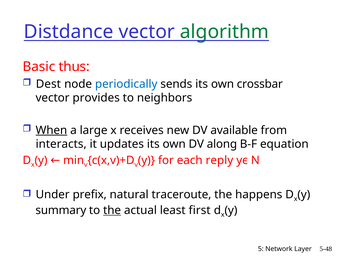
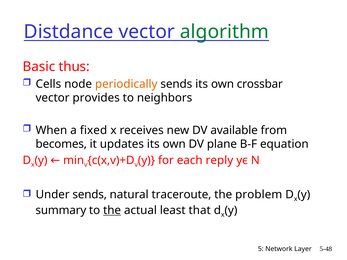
Dest: Dest -> Cells
periodically colour: blue -> orange
When underline: present -> none
large: large -> fixed
interacts: interacts -> becomes
along: along -> plane
Under prefix: prefix -> sends
happens: happens -> problem
first: first -> that
